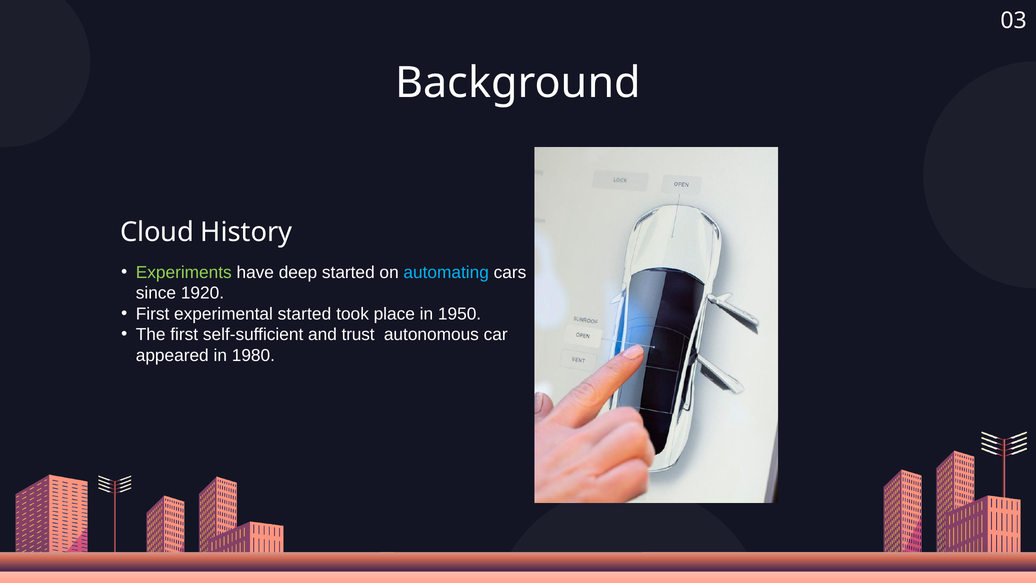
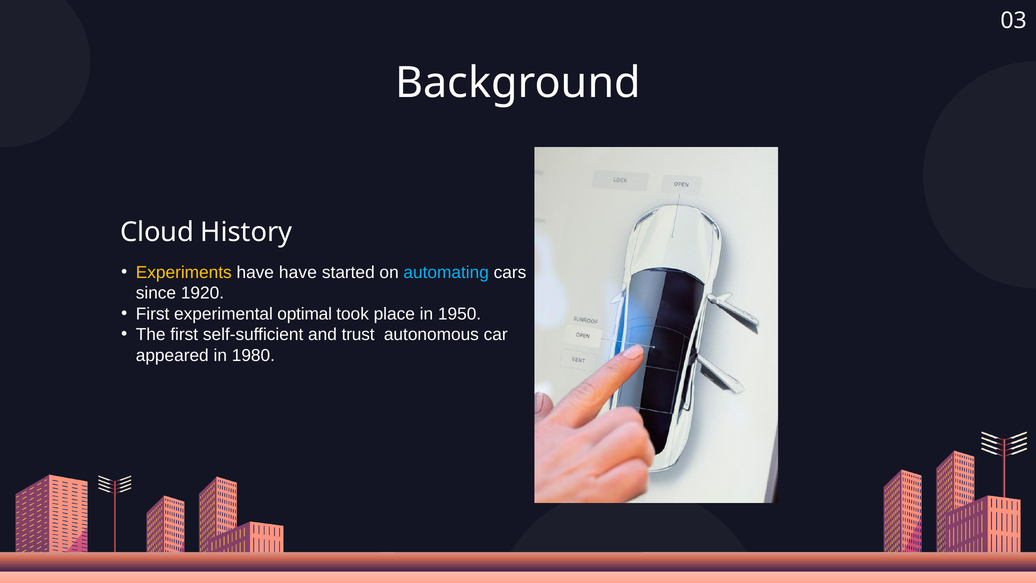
Experiments colour: light green -> yellow
have deep: deep -> have
experimental started: started -> optimal
